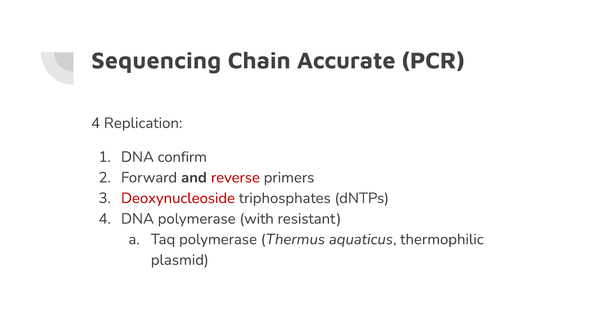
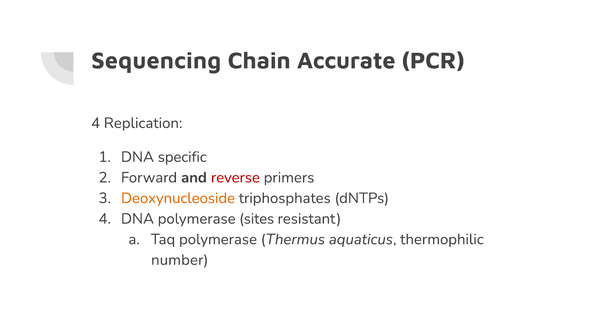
confirm: confirm -> specific
Deoxynucleoside colour: red -> orange
with: with -> sites
plasmid: plasmid -> number
